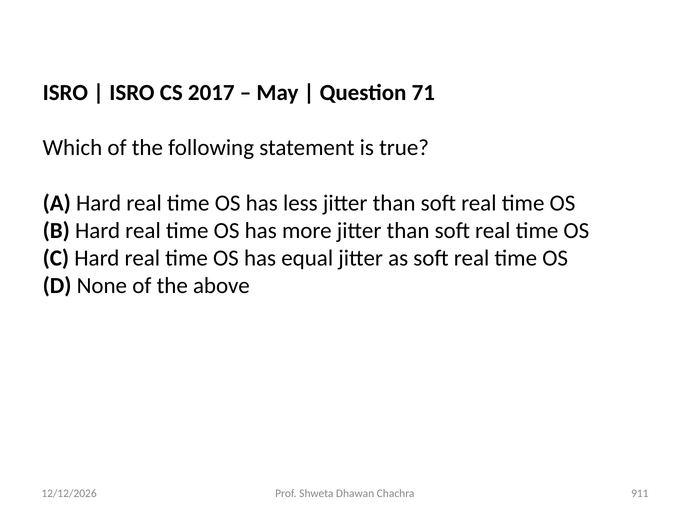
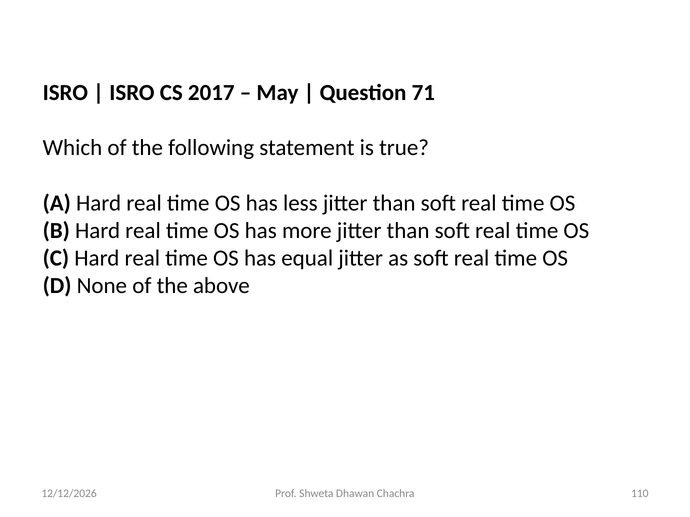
911: 911 -> 110
